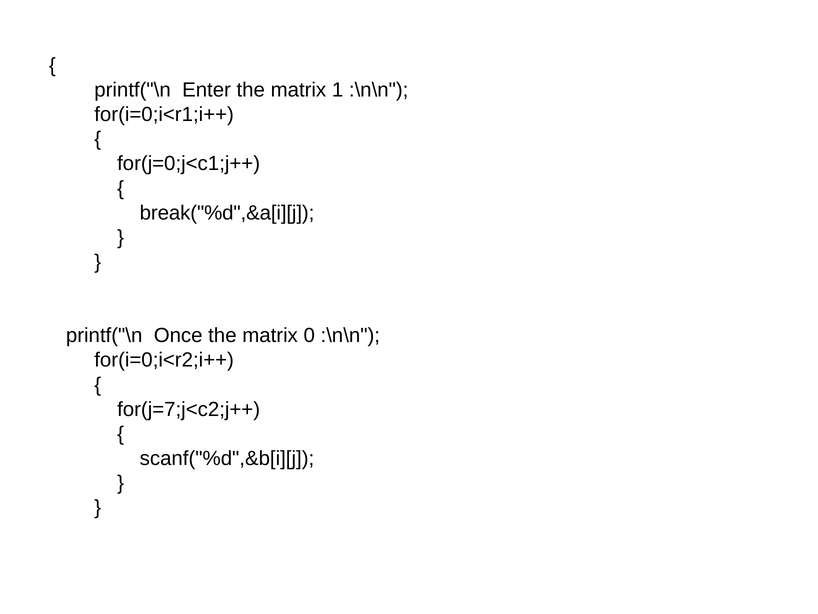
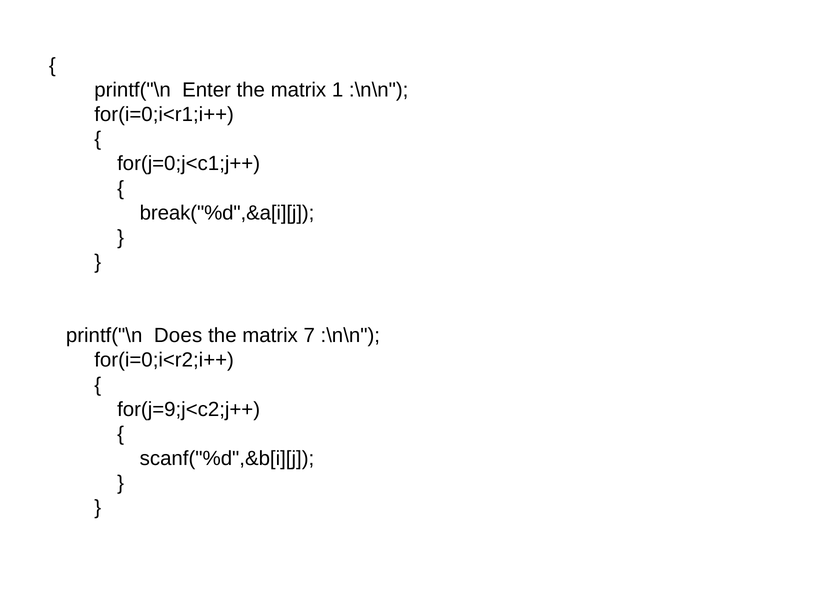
Once: Once -> Does
0: 0 -> 7
for(j=7;j<c2;j++: for(j=7;j<c2;j++ -> for(j=9;j<c2;j++
